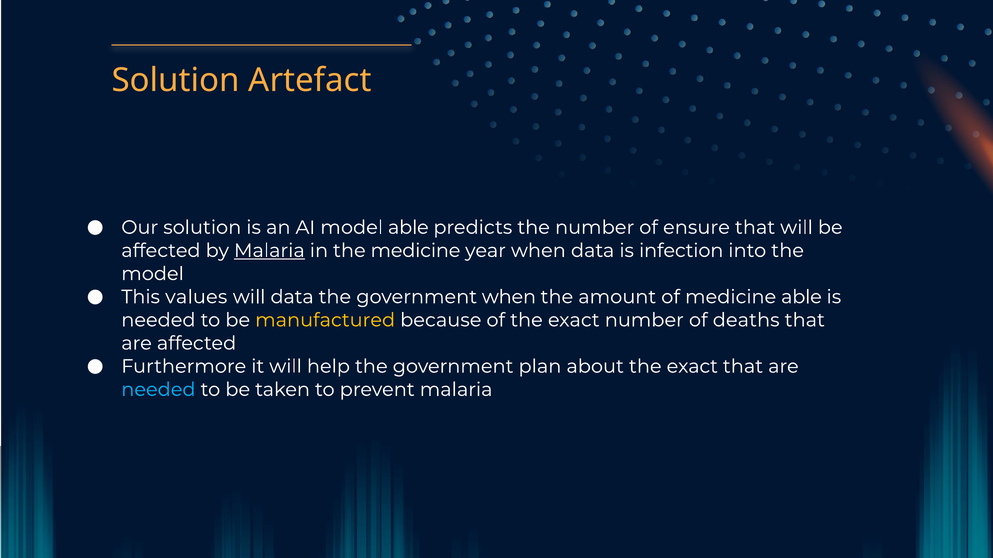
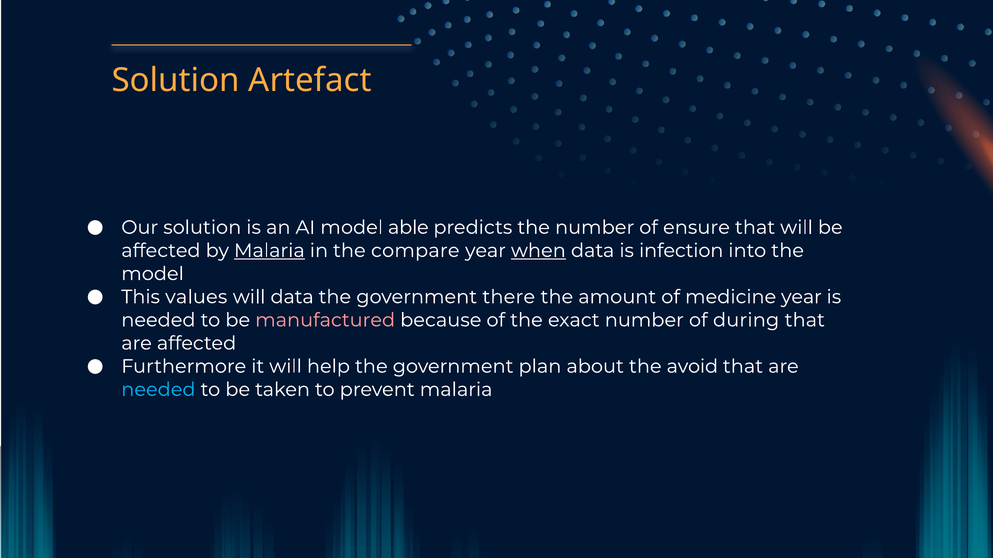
the medicine: medicine -> compare
when at (538, 251) underline: none -> present
government when: when -> there
medicine able: able -> year
manufactured colour: yellow -> pink
deaths: deaths -> during
about the exact: exact -> avoid
